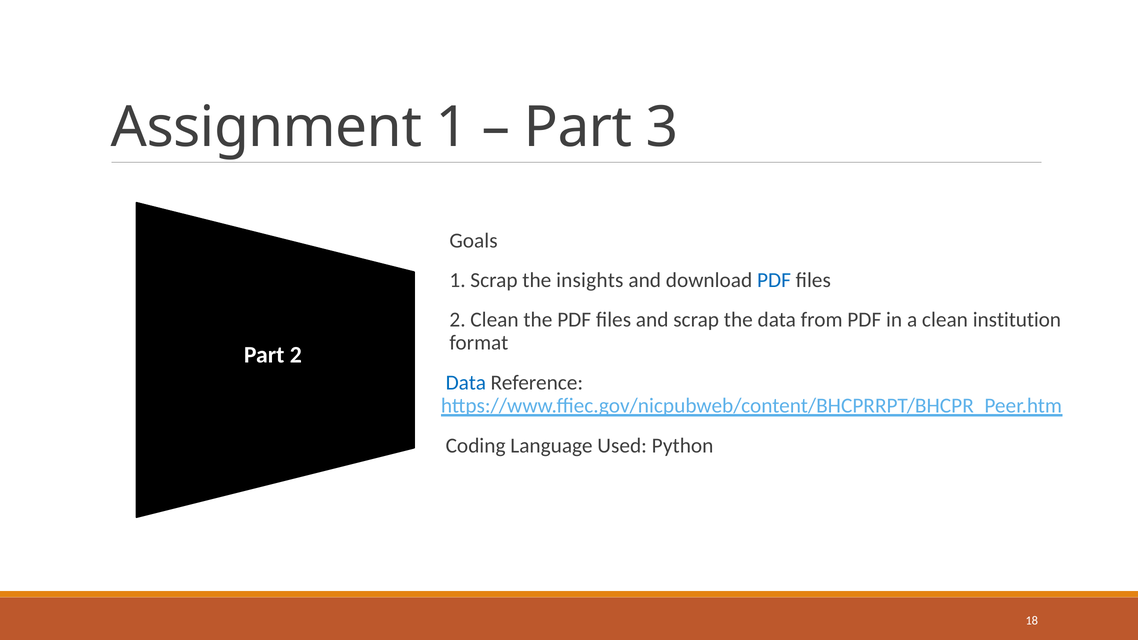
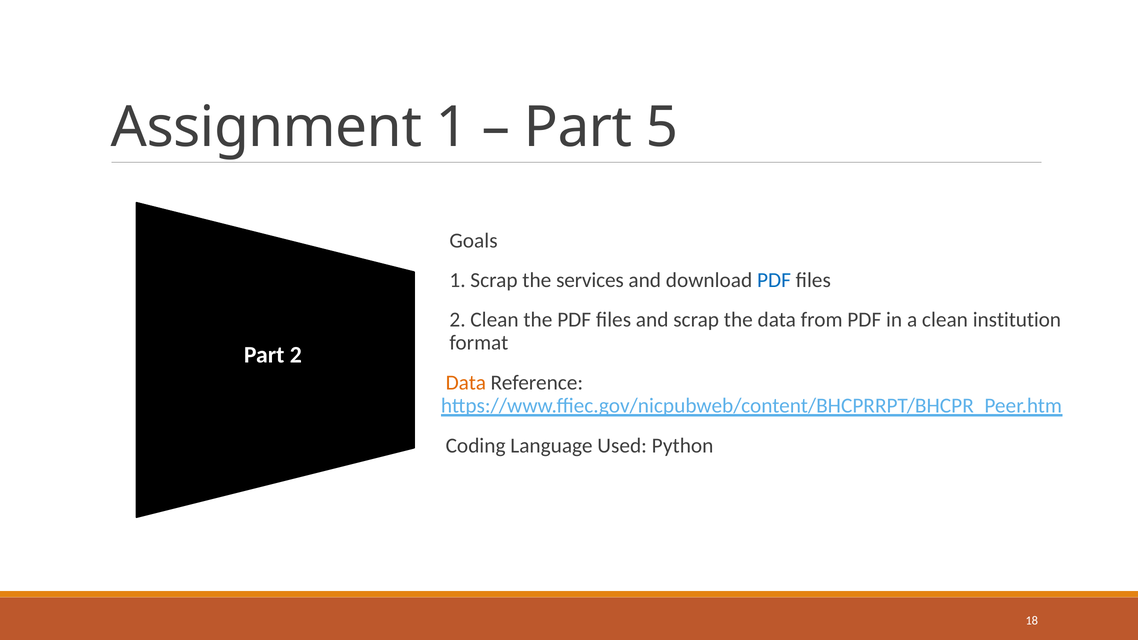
3: 3 -> 5
insights: insights -> services
Data at (466, 383) colour: blue -> orange
